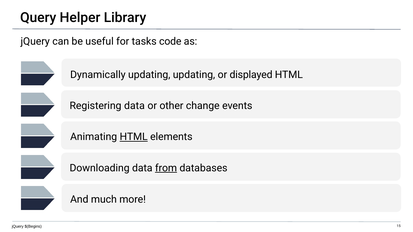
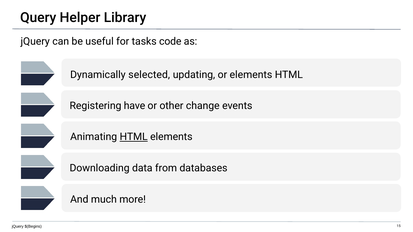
Dynamically updating: updating -> selected
or displayed: displayed -> elements
Registering data: data -> have
from underline: present -> none
